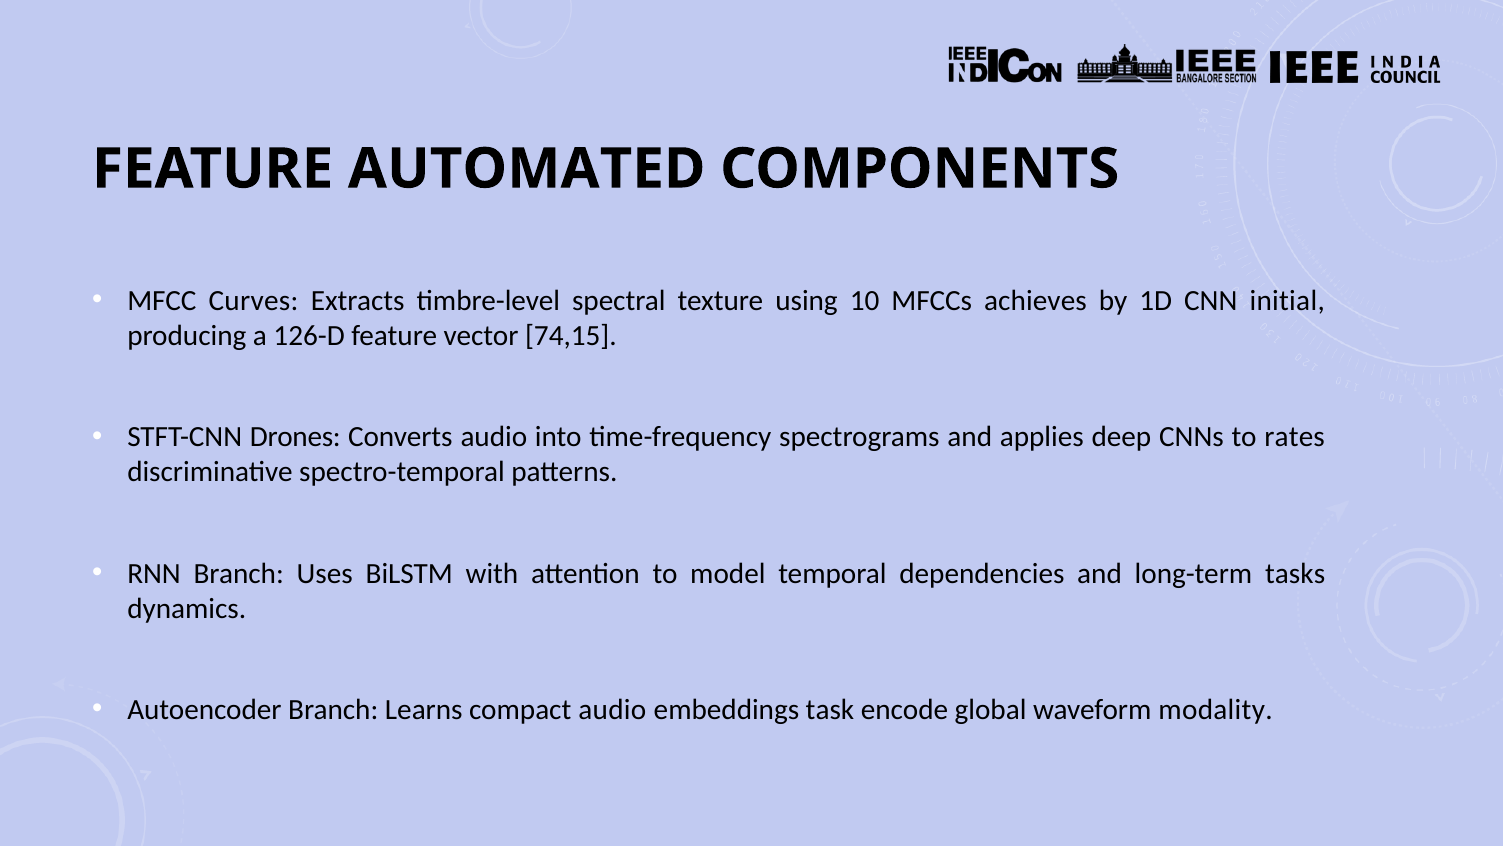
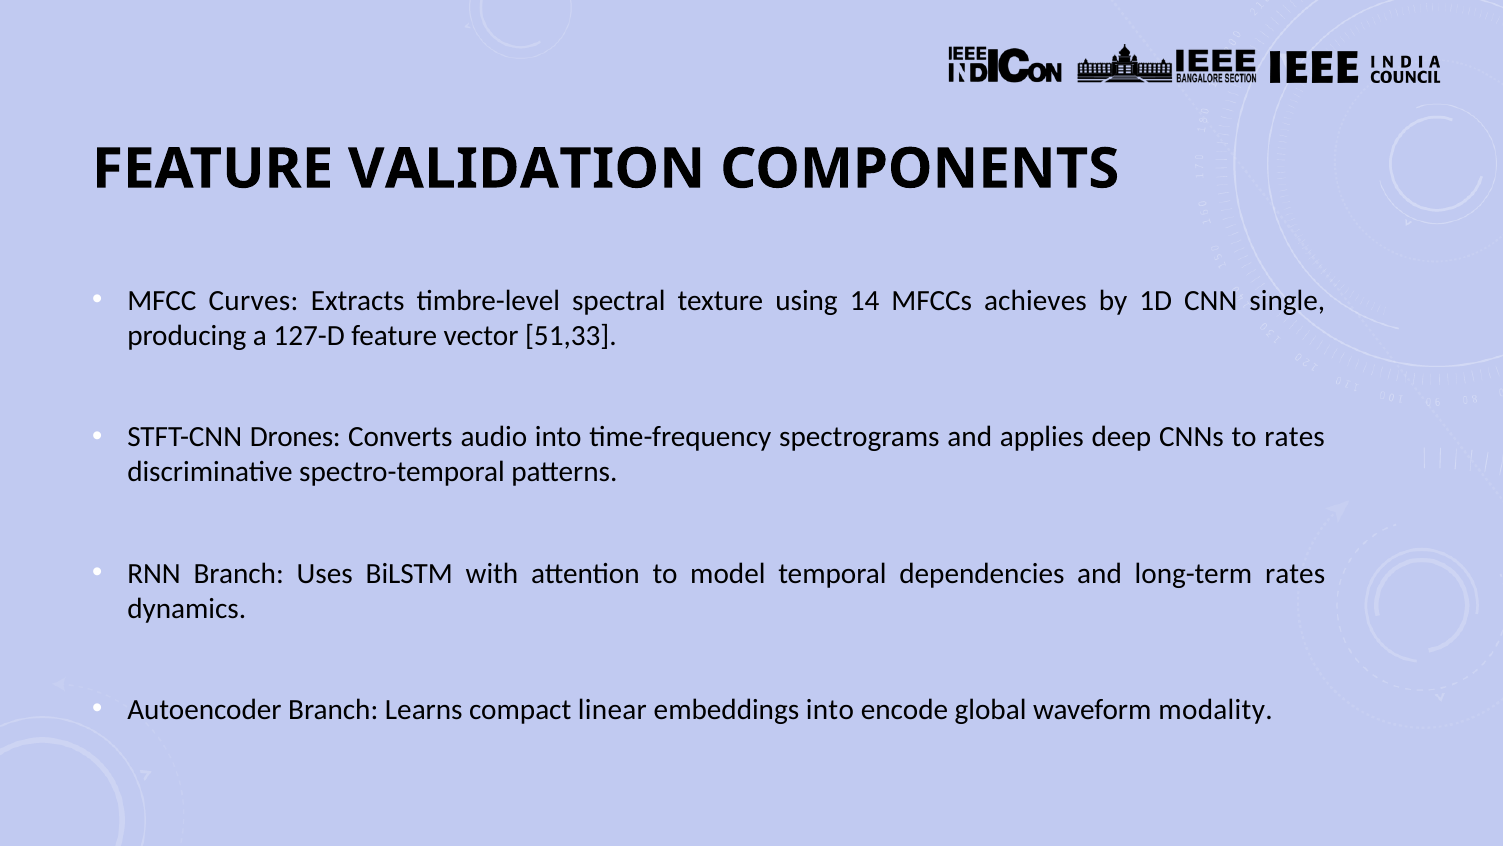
AUTOMATED: AUTOMATED -> VALIDATION
10: 10 -> 14
initial: initial -> single
126-D: 126-D -> 127-D
74,15: 74,15 -> 51,33
long-term tasks: tasks -> rates
compact audio: audio -> linear
embeddings task: task -> into
